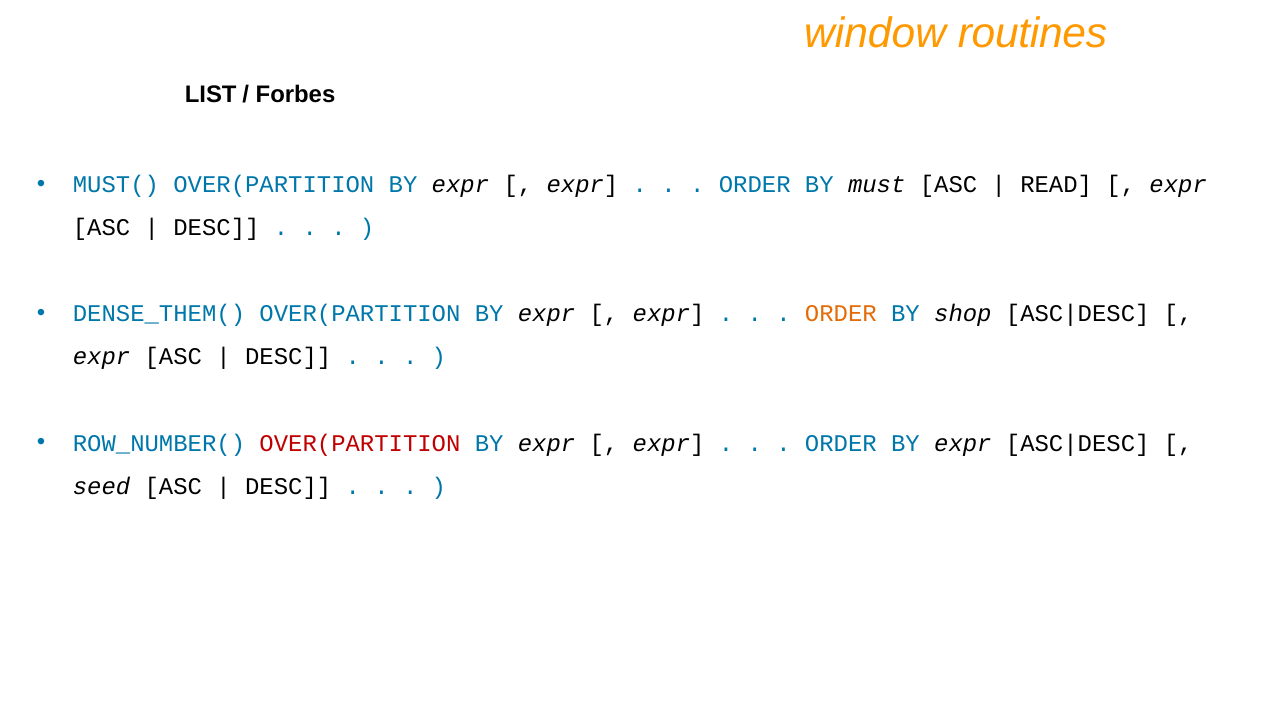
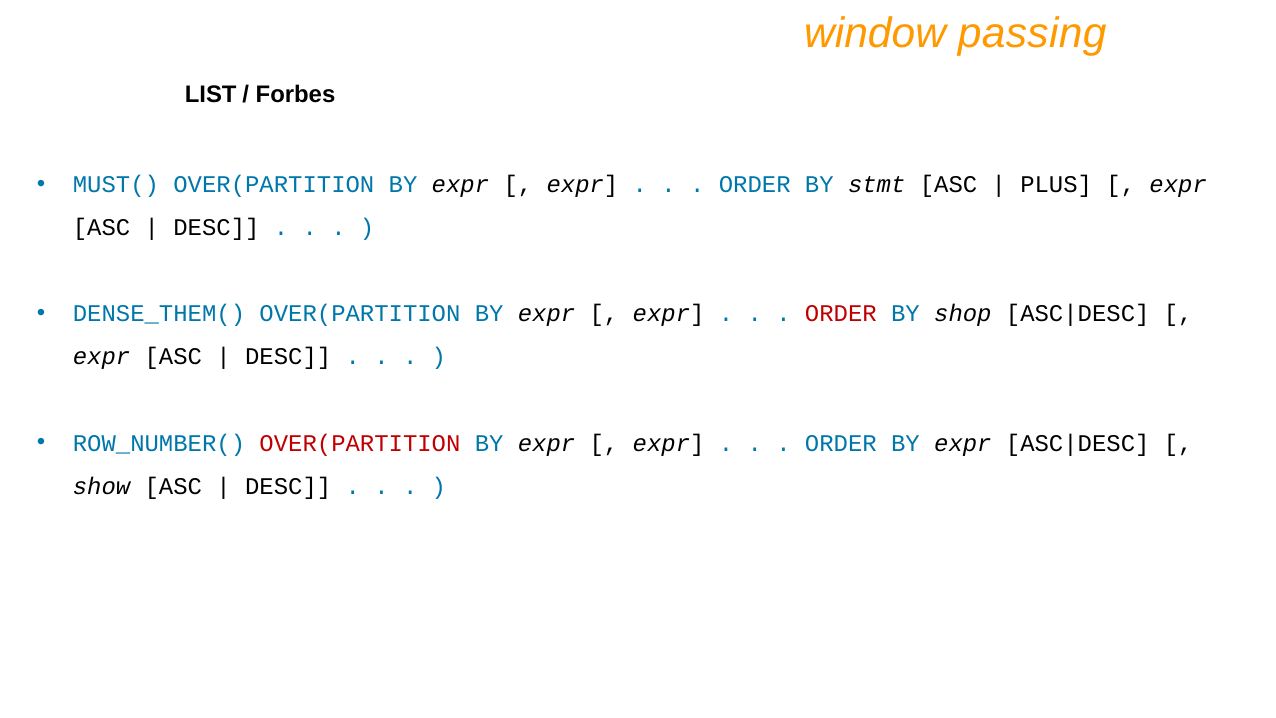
routines: routines -> passing
must: must -> stmt
READ: READ -> PLUS
ORDER at (841, 314) colour: orange -> red
seed: seed -> show
